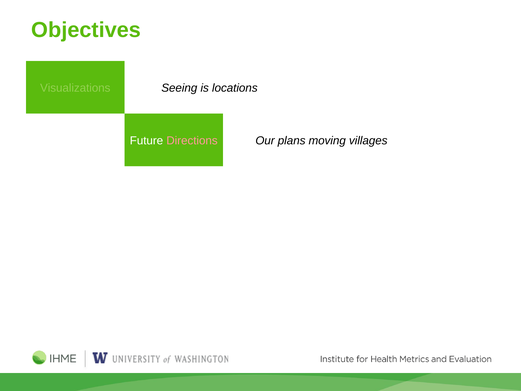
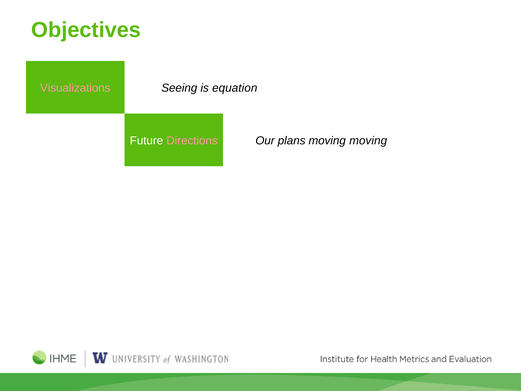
locations: locations -> equation
Visualizations colour: light green -> pink
moving villages: villages -> moving
